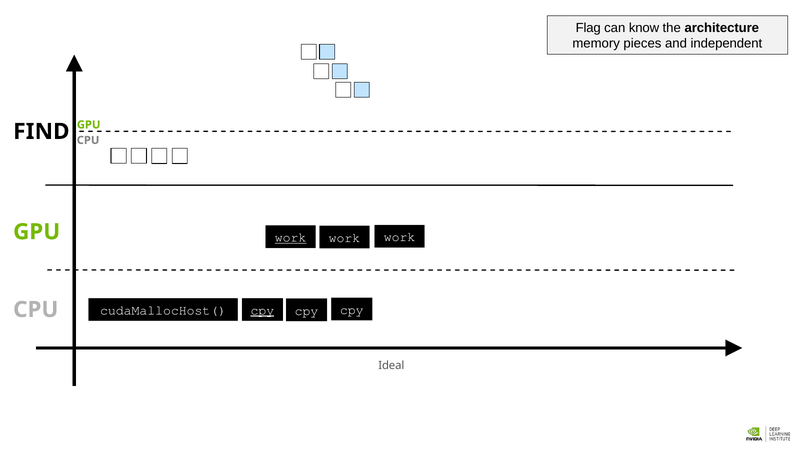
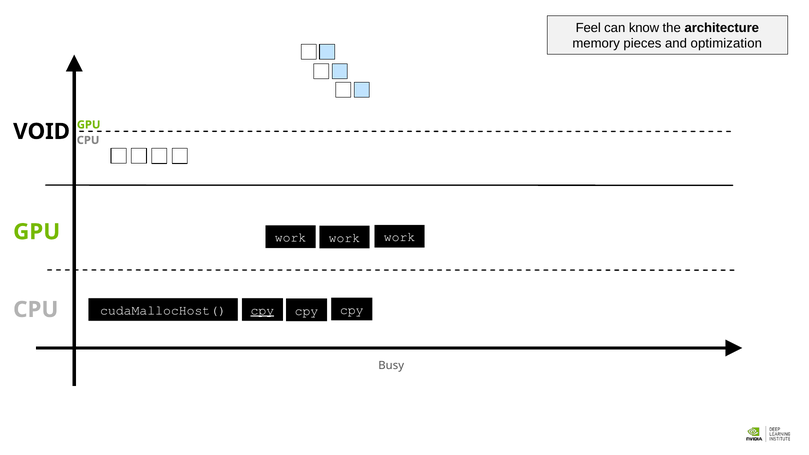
Flag: Flag -> Feel
independent: independent -> optimization
FIND: FIND -> VOID
work at (291, 238) underline: present -> none
Ideal: Ideal -> Busy
